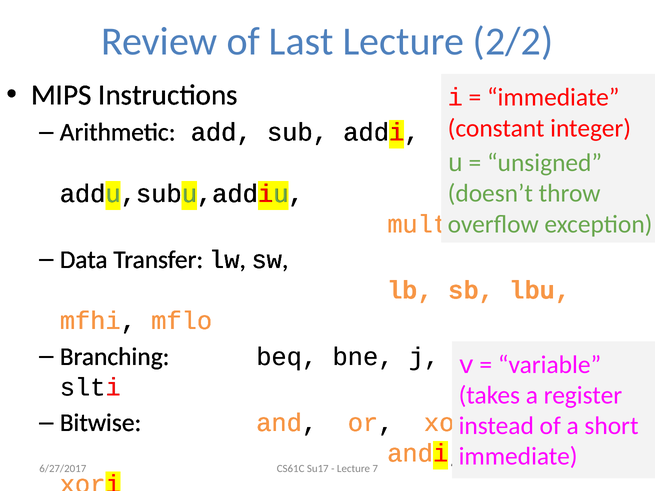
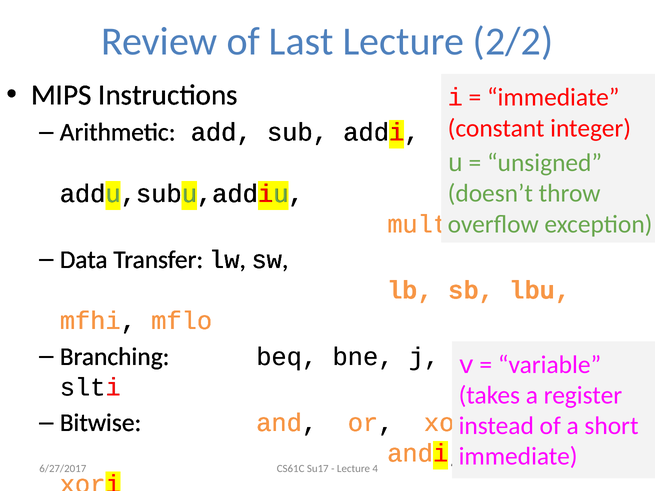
7: 7 -> 4
